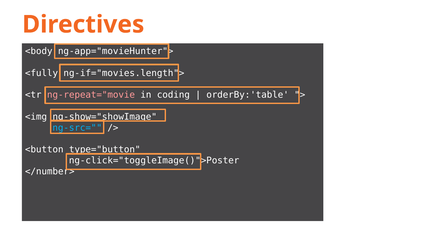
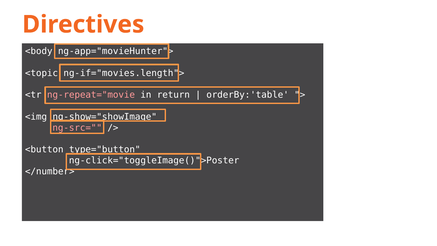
<fully: <fully -> <topic
coding: coding -> return
ng-src= colour: light blue -> pink
